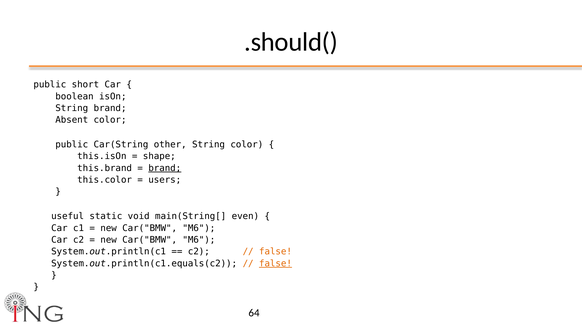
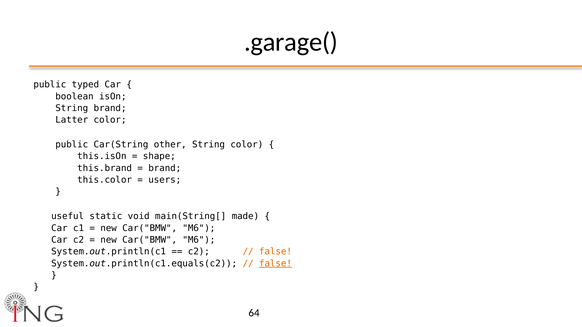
.should(: .should( -> .garage(
short: short -> typed
Absent: Absent -> Latter
brand at (165, 168) underline: present -> none
even: even -> made
